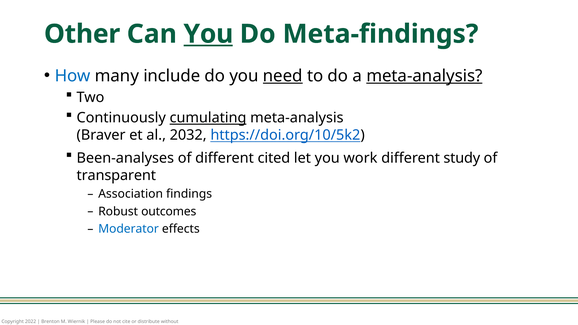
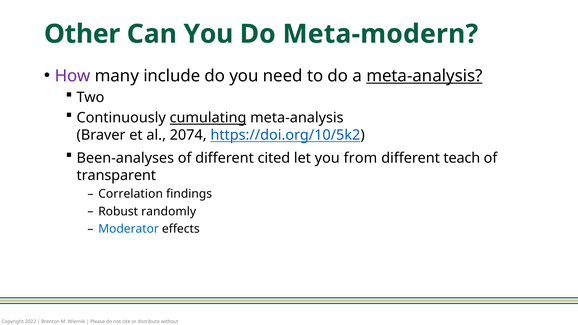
You at (208, 34) underline: present -> none
Meta-findings: Meta-findings -> Meta-modern
How colour: blue -> purple
need underline: present -> none
2032: 2032 -> 2074
work: work -> from
study: study -> teach
Association: Association -> Correlation
outcomes: outcomes -> randomly
